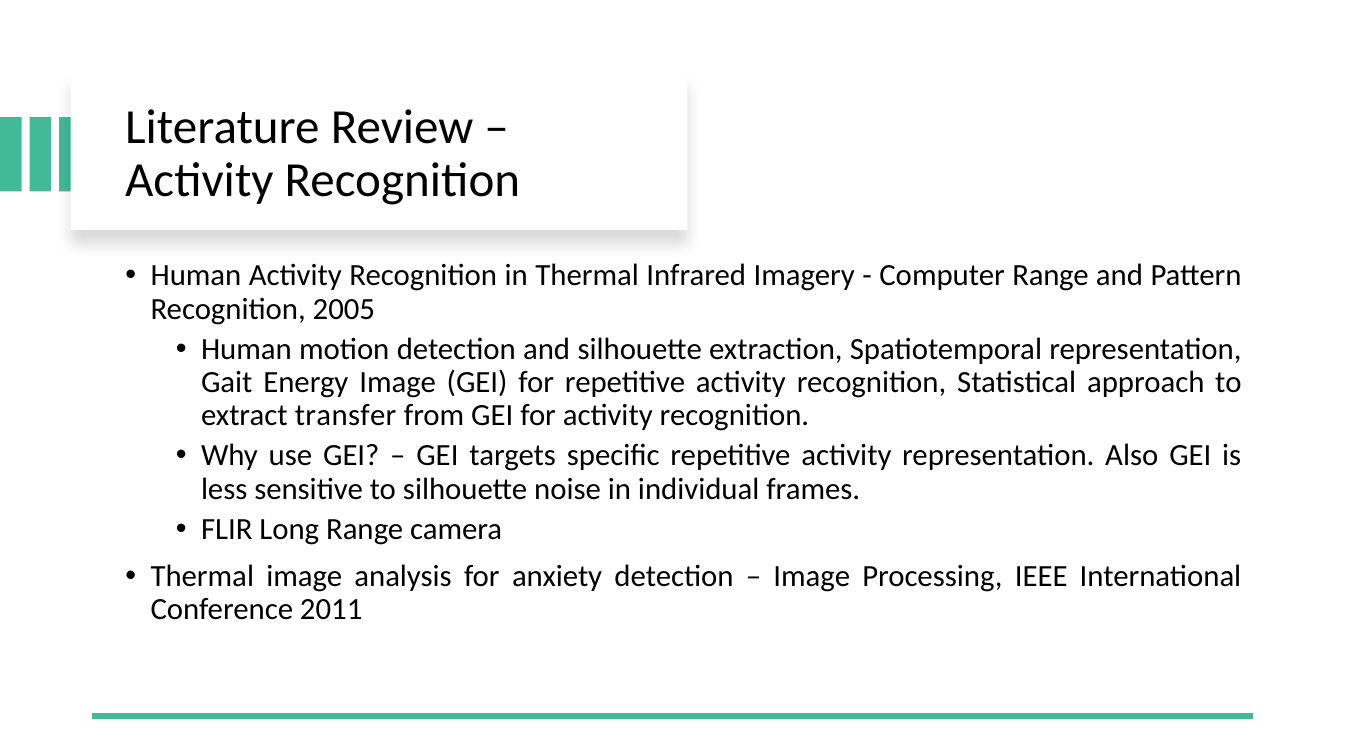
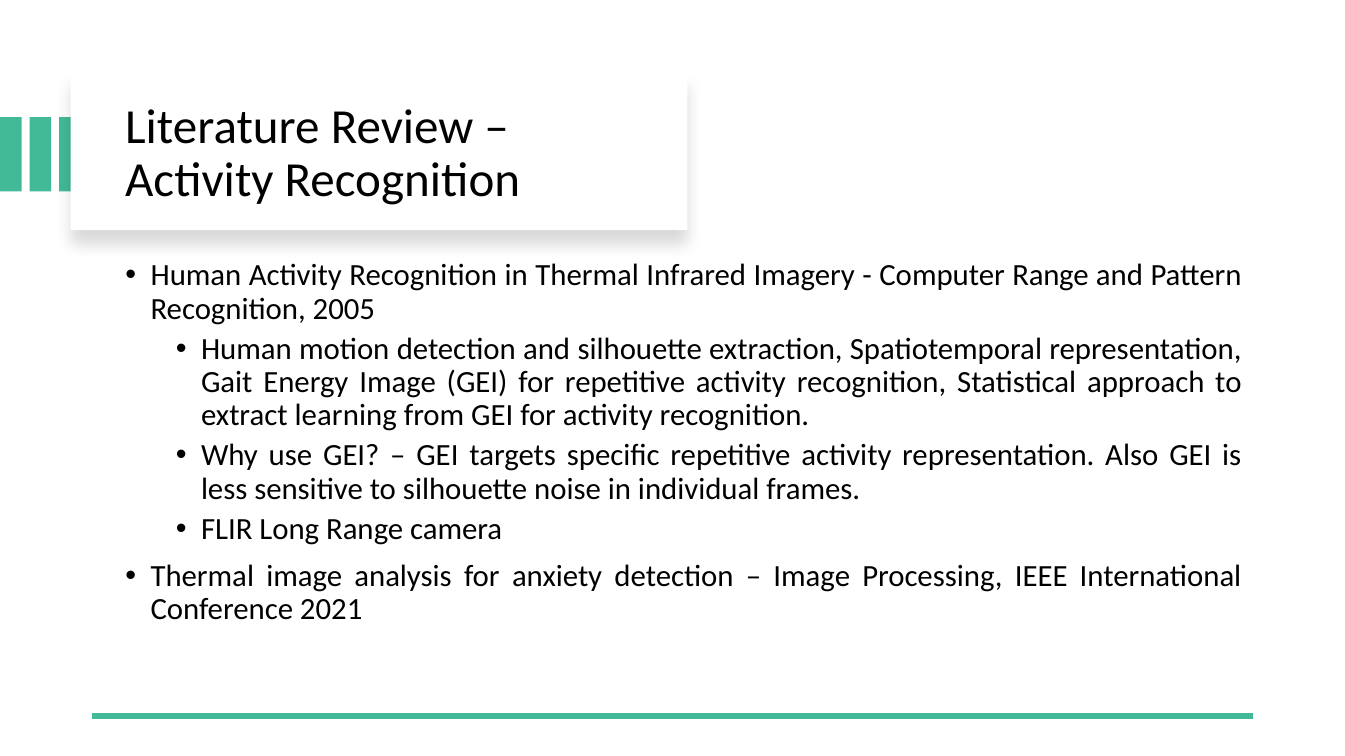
transfer: transfer -> learning
2011: 2011 -> 2021
